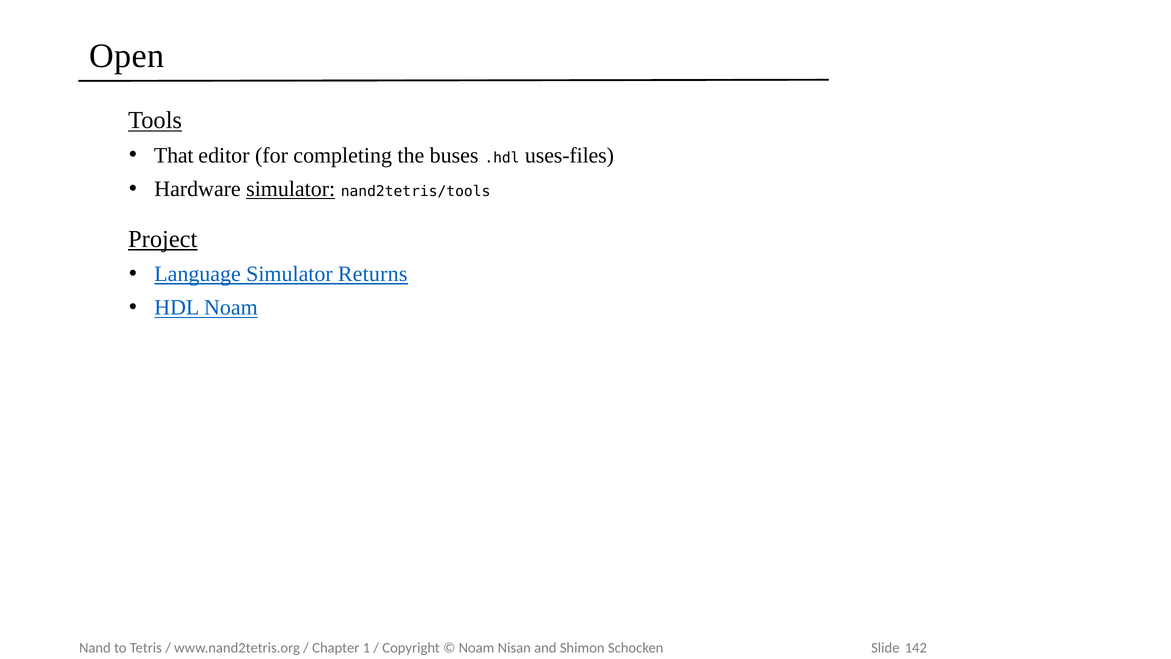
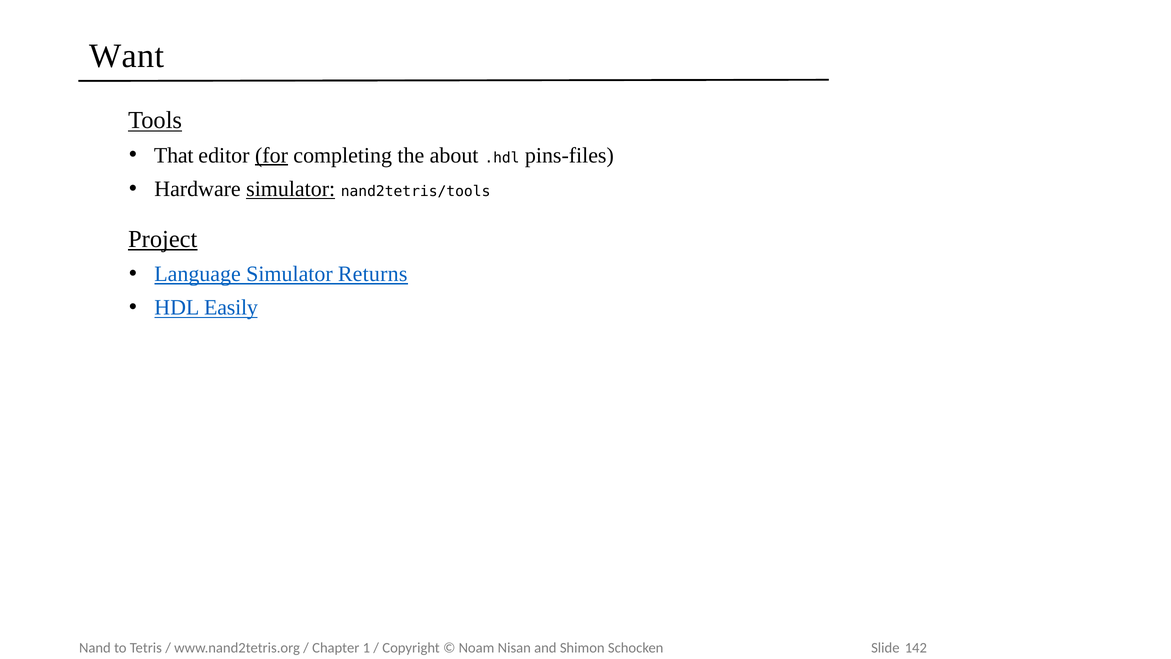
Open: Open -> Want
for underline: none -> present
buses: buses -> about
uses-files: uses-files -> pins-files
HDL Noam: Noam -> Easily
